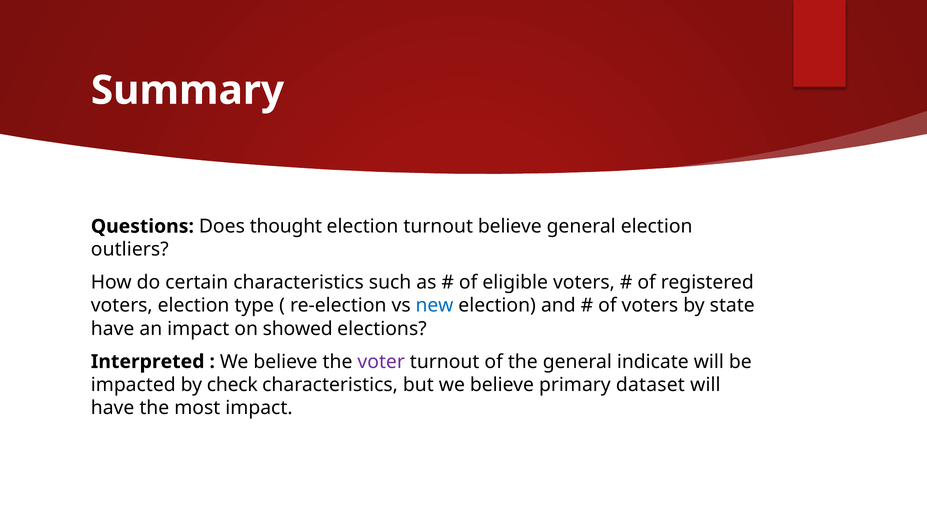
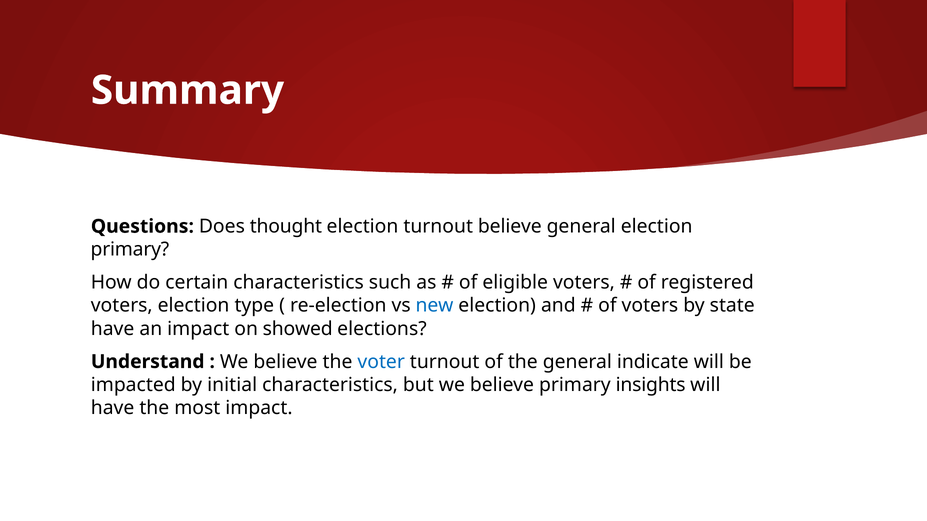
outliers at (130, 250): outliers -> primary
Interpreted: Interpreted -> Understand
voter colour: purple -> blue
check: check -> initial
dataset: dataset -> insights
